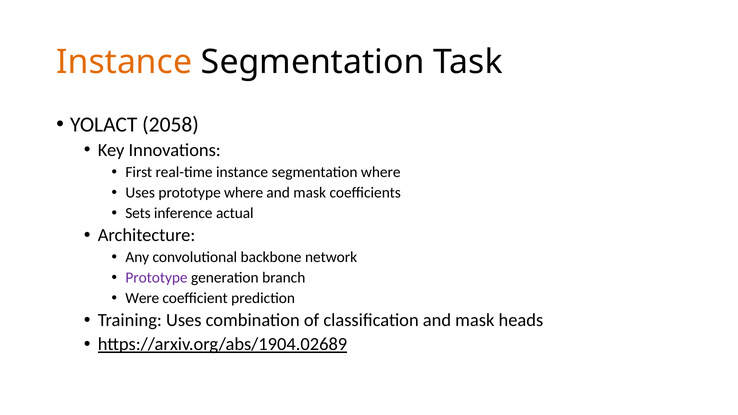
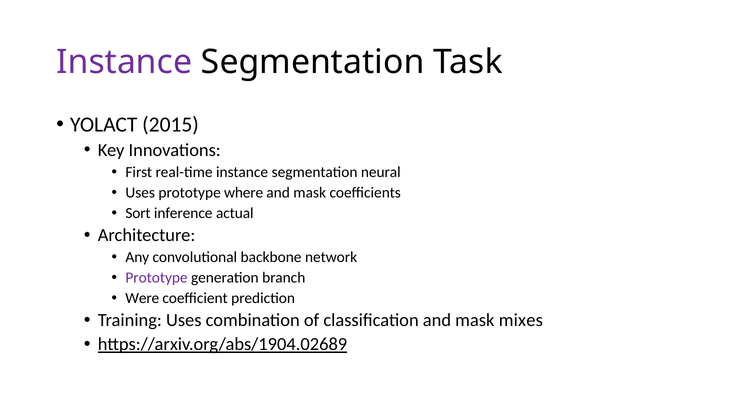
Instance at (124, 62) colour: orange -> purple
2058: 2058 -> 2015
segmentation where: where -> neural
Sets: Sets -> Sort
heads: heads -> mixes
